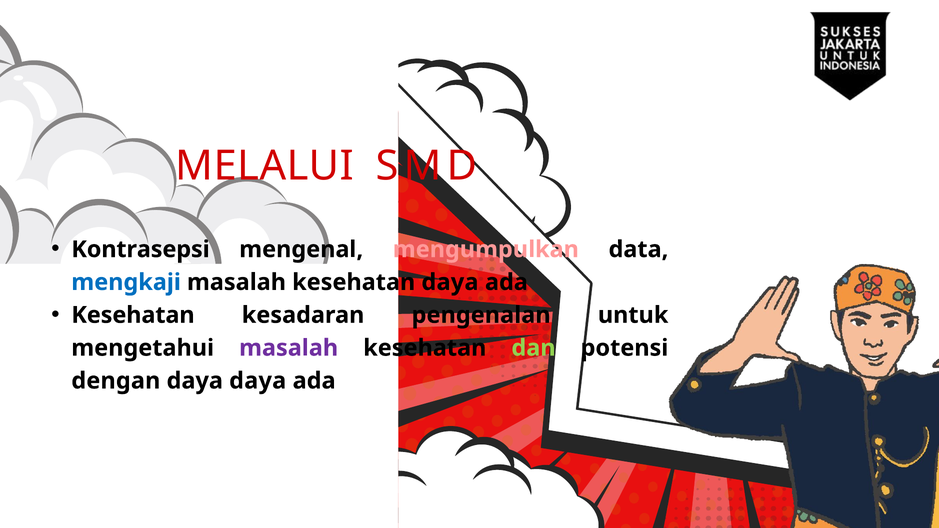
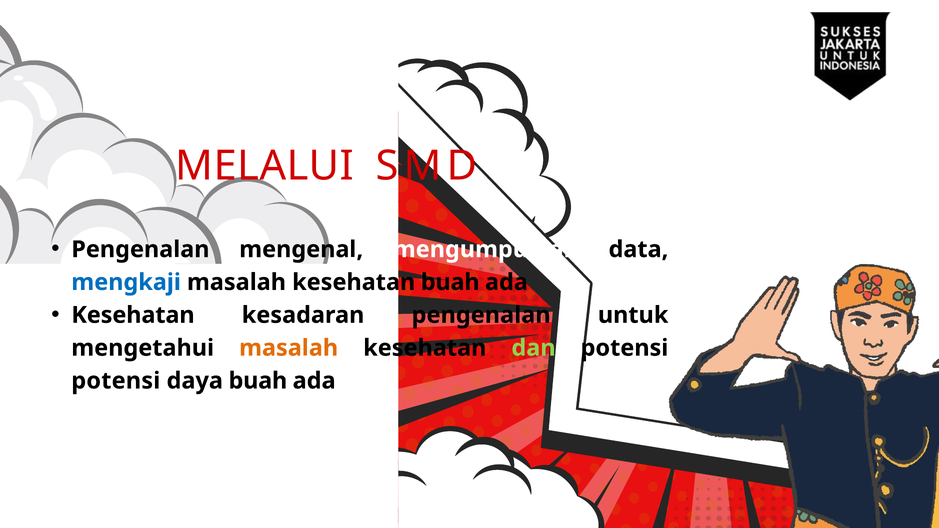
Kontrasepsi at (140, 249): Kontrasepsi -> Pengenalan
mengumpulkan colour: pink -> white
kesehatan daya: daya -> buah
masalah at (289, 348) colour: purple -> orange
dengan at (116, 381): dengan -> potensi
daya daya: daya -> buah
